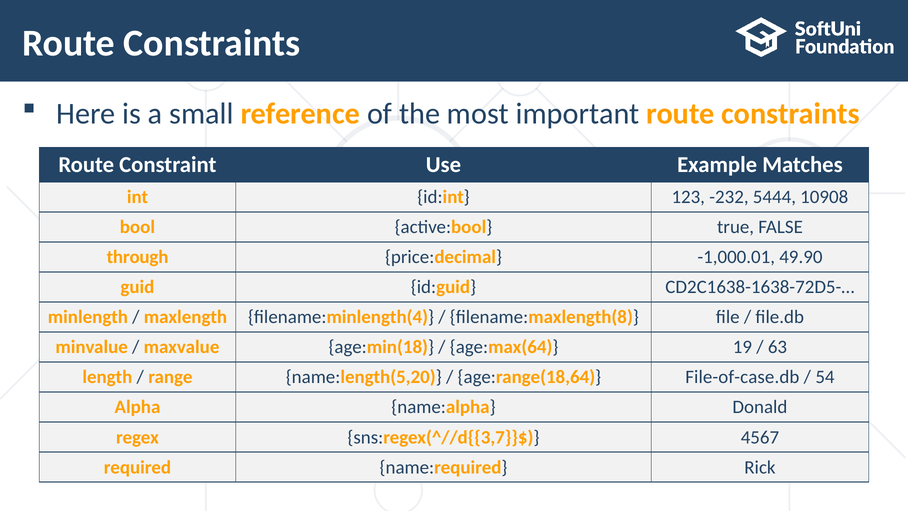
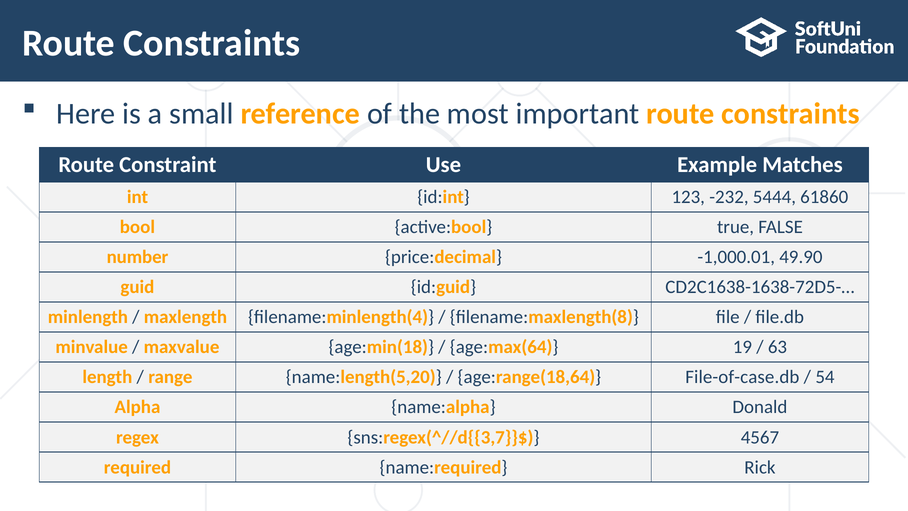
10908: 10908 -> 61860
through: through -> number
